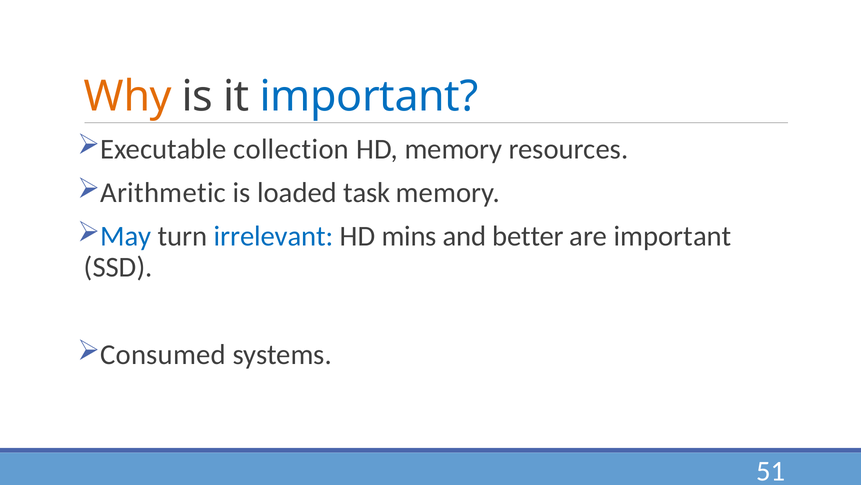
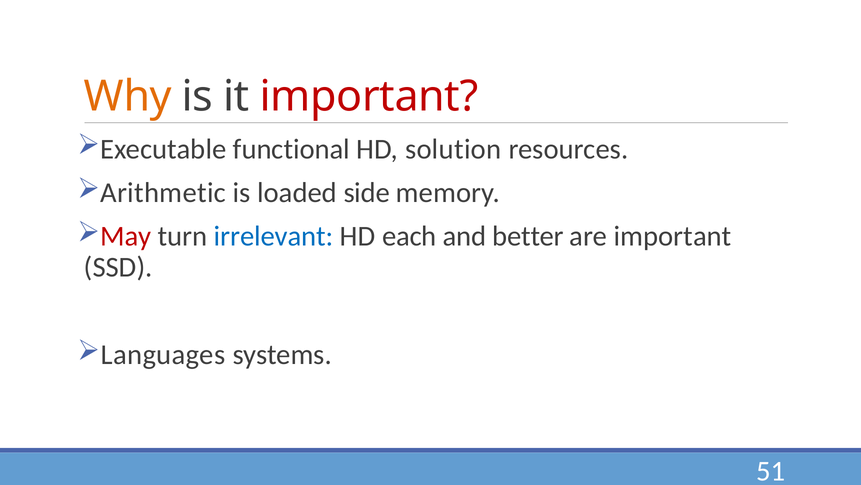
important at (369, 96) colour: blue -> red
collection: collection -> functional
HD memory: memory -> solution
task: task -> side
May colour: blue -> red
mins: mins -> each
Consumed: Consumed -> Languages
